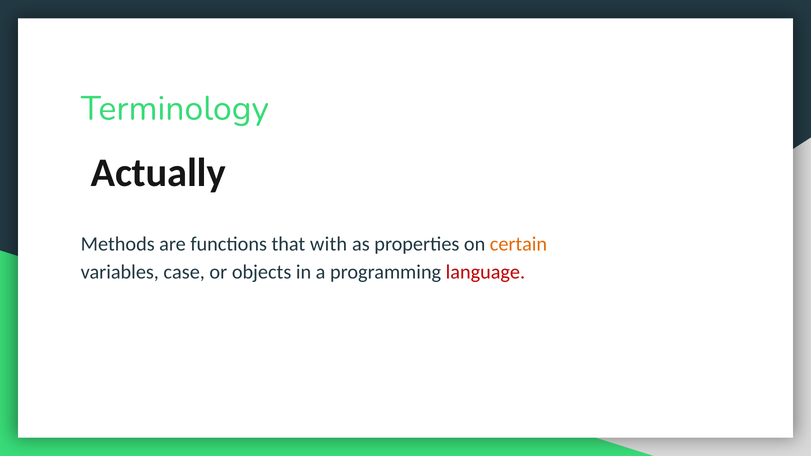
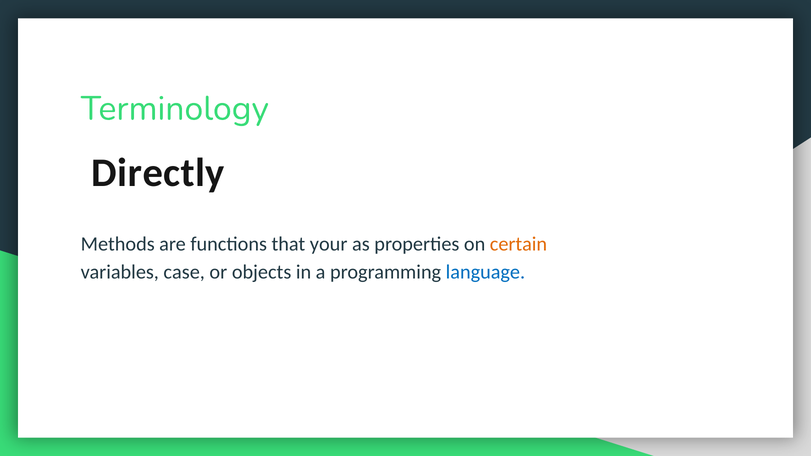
Actually: Actually -> Directly
with: with -> your
language colour: red -> blue
